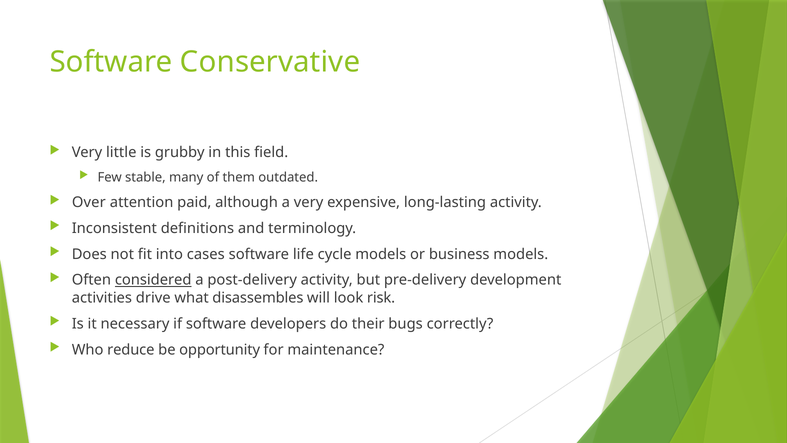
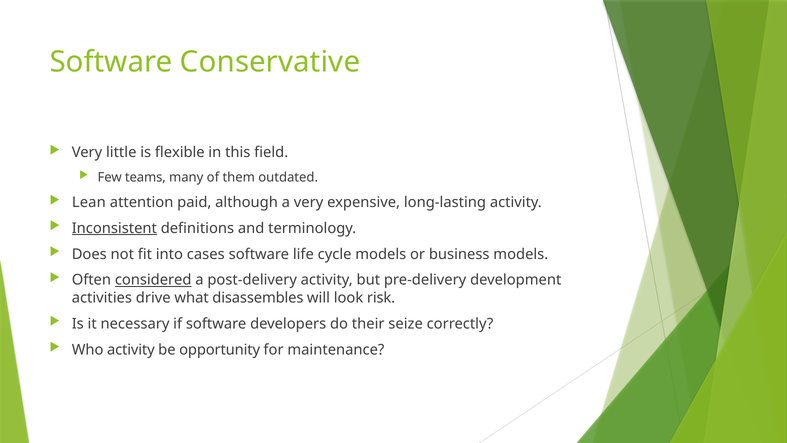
grubby: grubby -> flexible
stable: stable -> teams
Over: Over -> Lean
Inconsistent underline: none -> present
bugs: bugs -> seize
Who reduce: reduce -> activity
